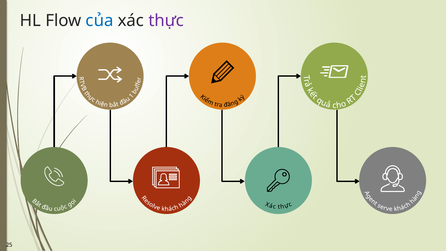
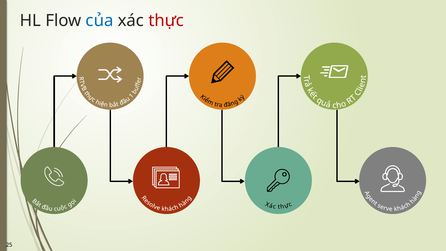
thực colour: purple -> red
